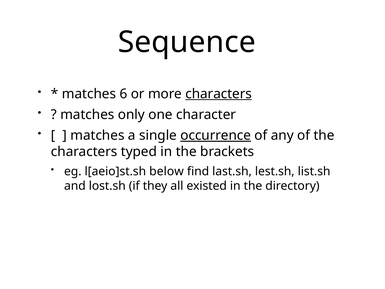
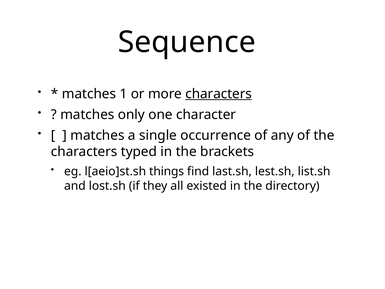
6: 6 -> 1
occurrence underline: present -> none
below: below -> things
